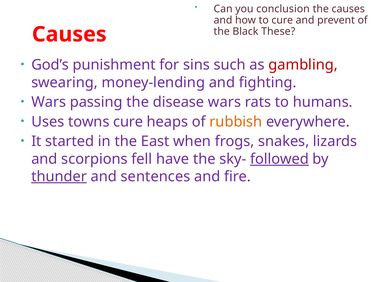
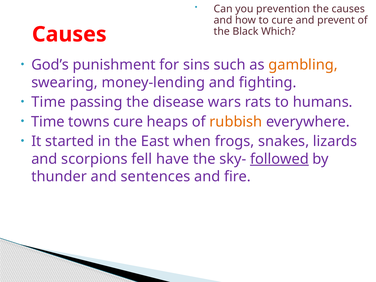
conclusion: conclusion -> prevention
These: These -> Which
gambling colour: red -> orange
Wars at (49, 102): Wars -> Time
Uses at (48, 122): Uses -> Time
thunder underline: present -> none
